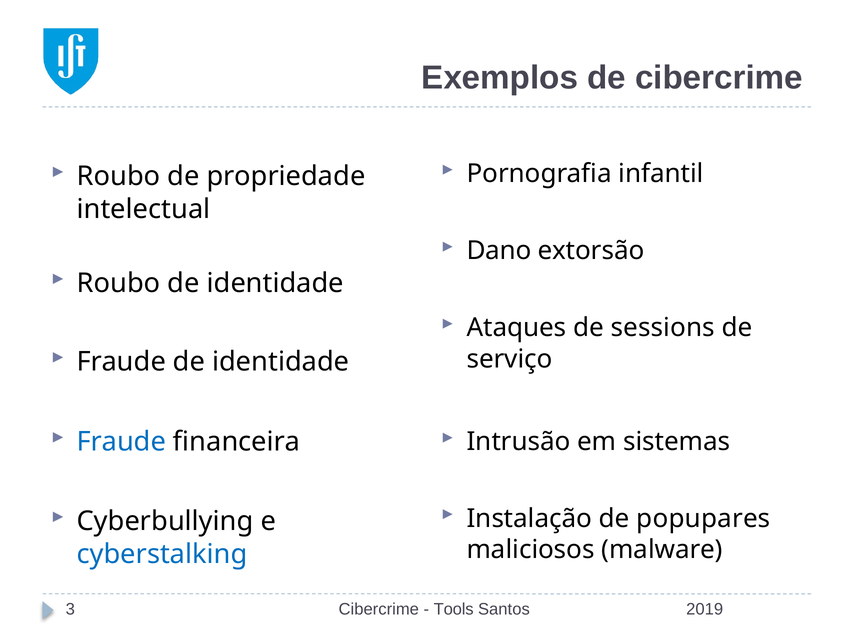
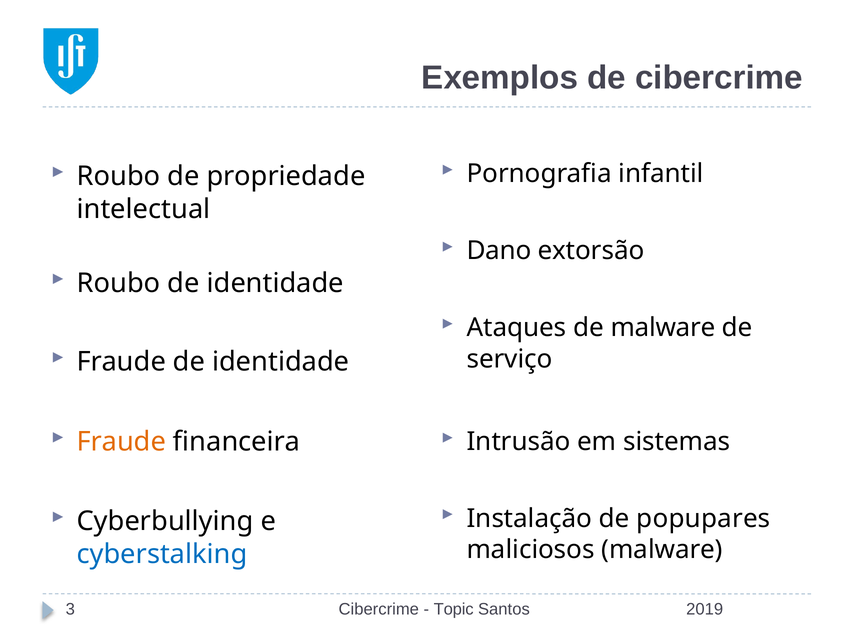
de sessions: sessions -> malware
Fraude at (121, 441) colour: blue -> orange
Tools: Tools -> Topic
